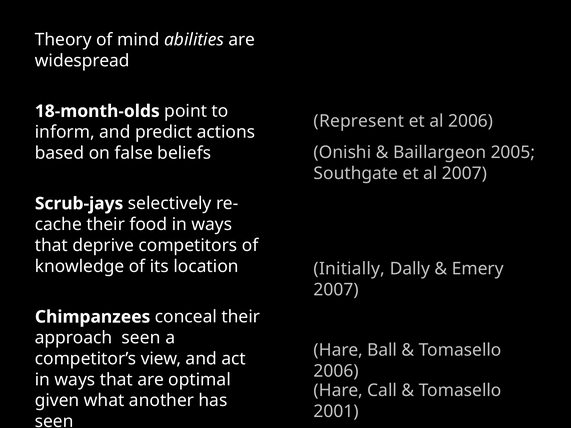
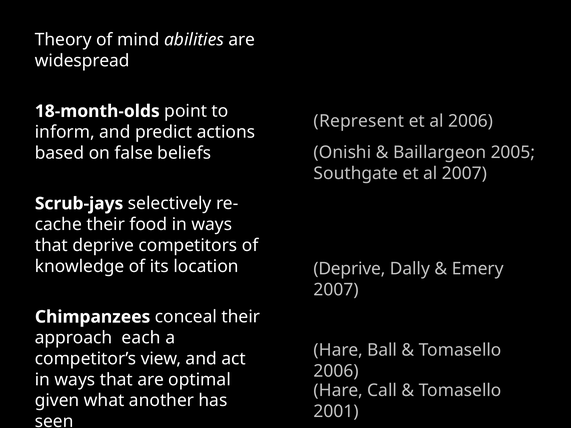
Initially at (349, 269): Initially -> Deprive
approach seen: seen -> each
